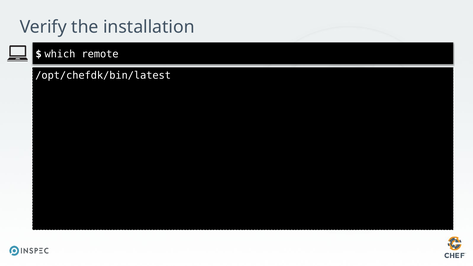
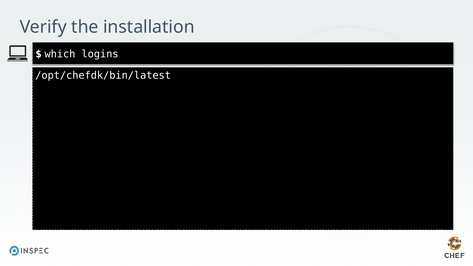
remote: remote -> logins
